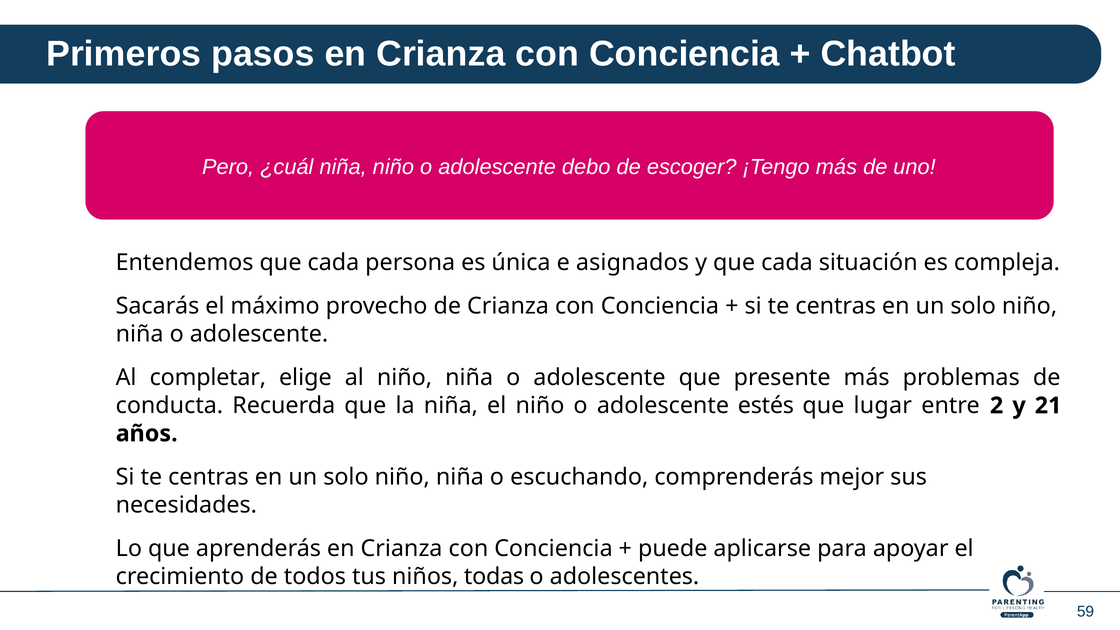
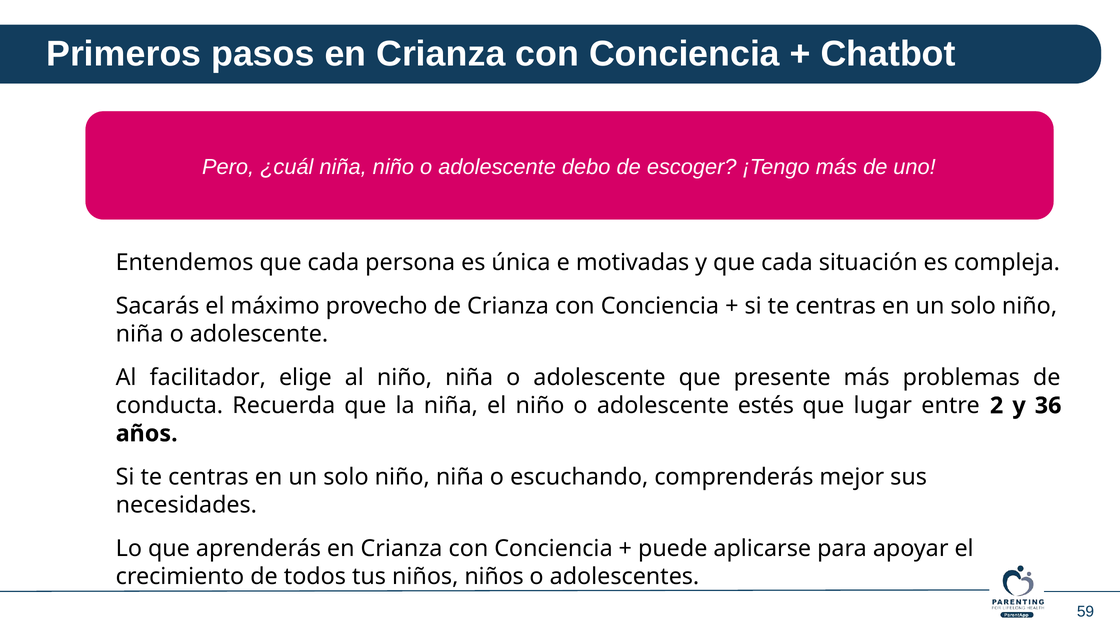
asignados: asignados -> motivadas
completar: completar -> facilitador
21: 21 -> 36
niños todas: todas -> niños
